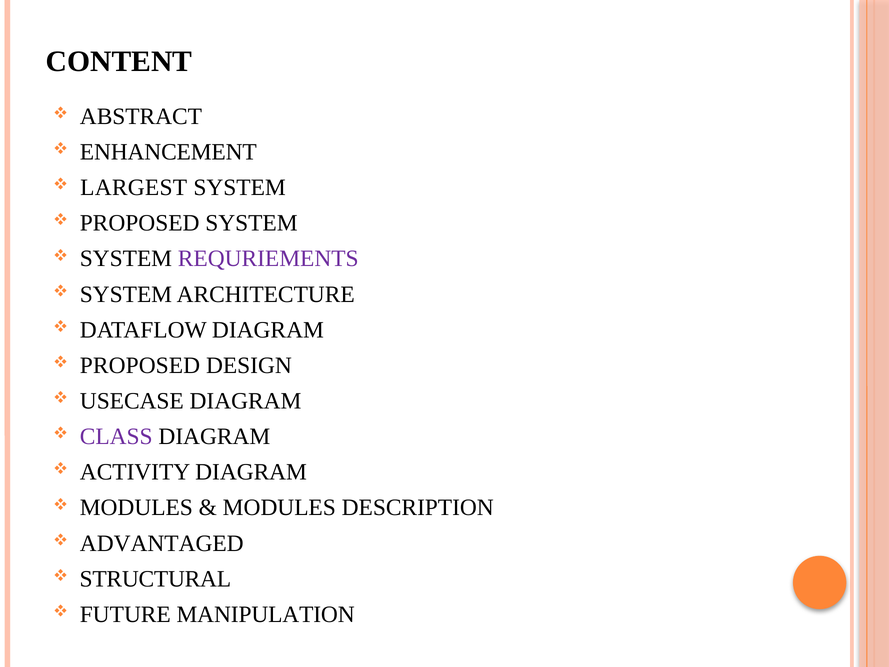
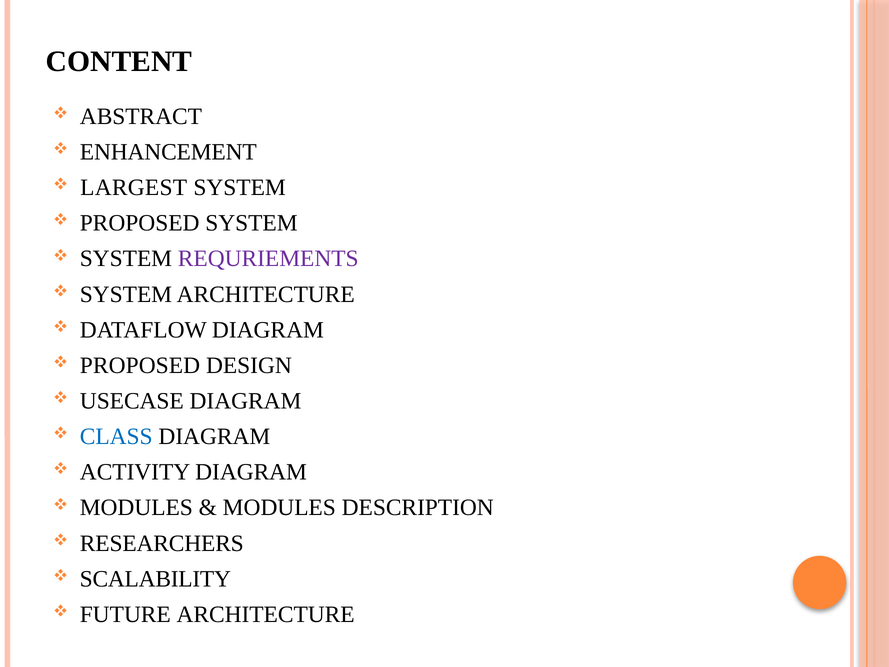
CLASS colour: purple -> blue
ADVANTAGED: ADVANTAGED -> RESEARCHERS
STRUCTURAL: STRUCTURAL -> SCALABILITY
FUTURE MANIPULATION: MANIPULATION -> ARCHITECTURE
